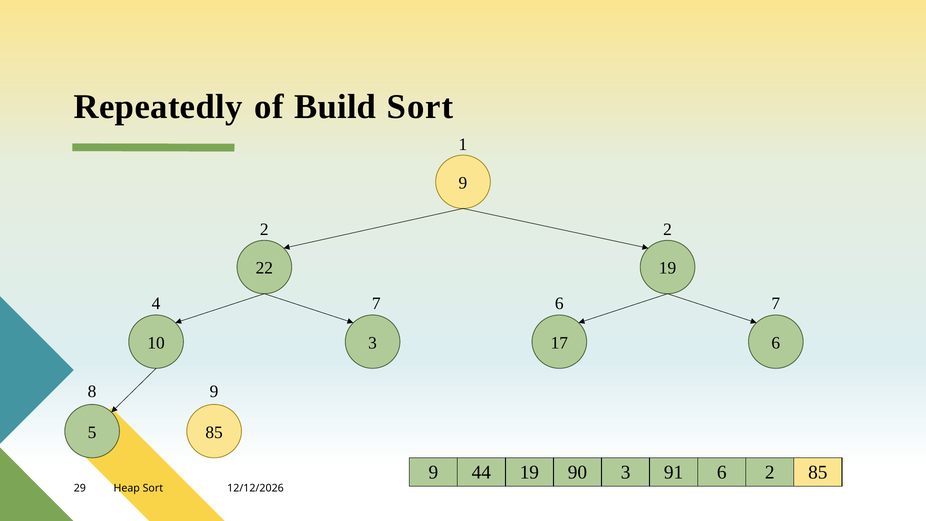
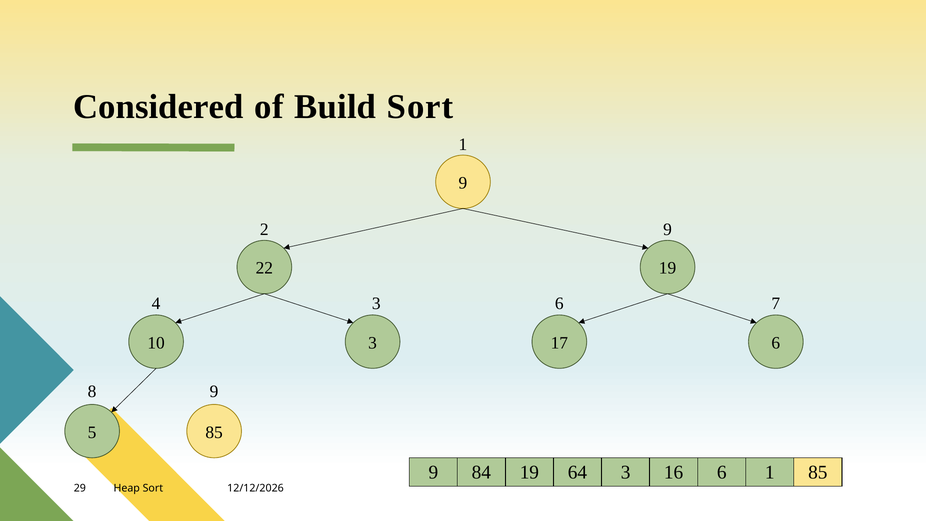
Repeatedly: Repeatedly -> Considered
2 2: 2 -> 9
4 7: 7 -> 3
44: 44 -> 84
90: 90 -> 64
91: 91 -> 16
6 2: 2 -> 1
